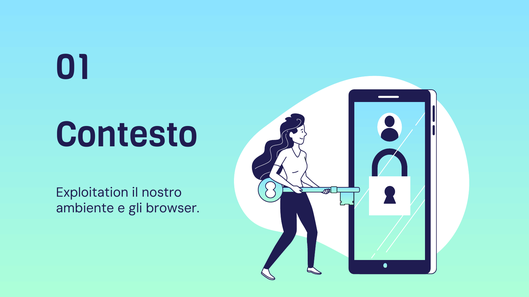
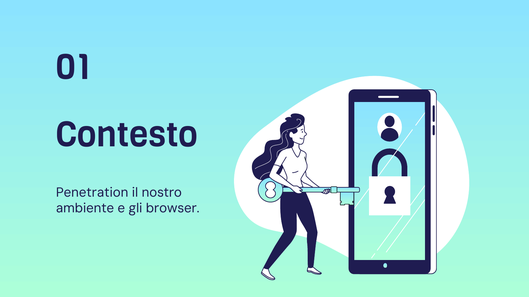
Exploitation: Exploitation -> Penetration
